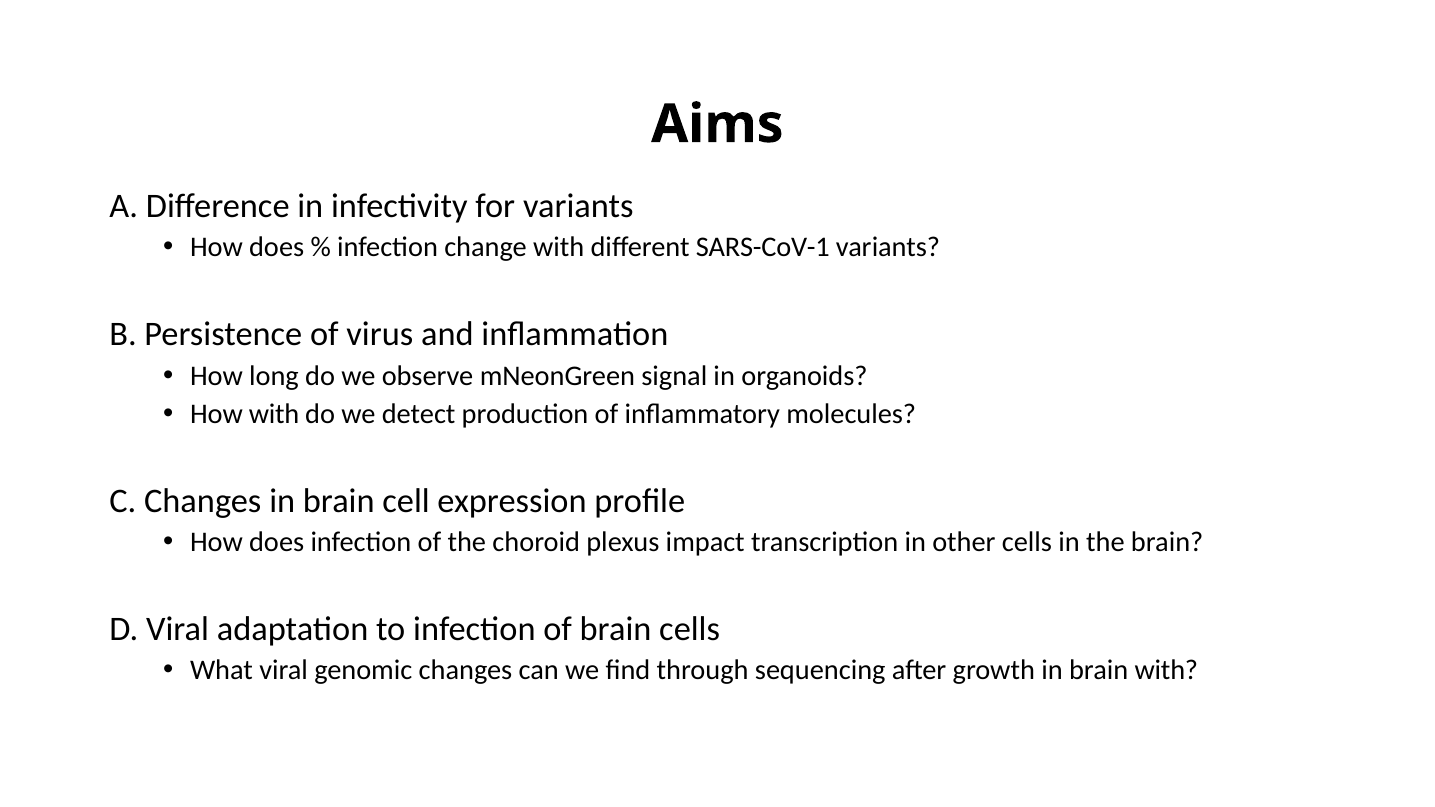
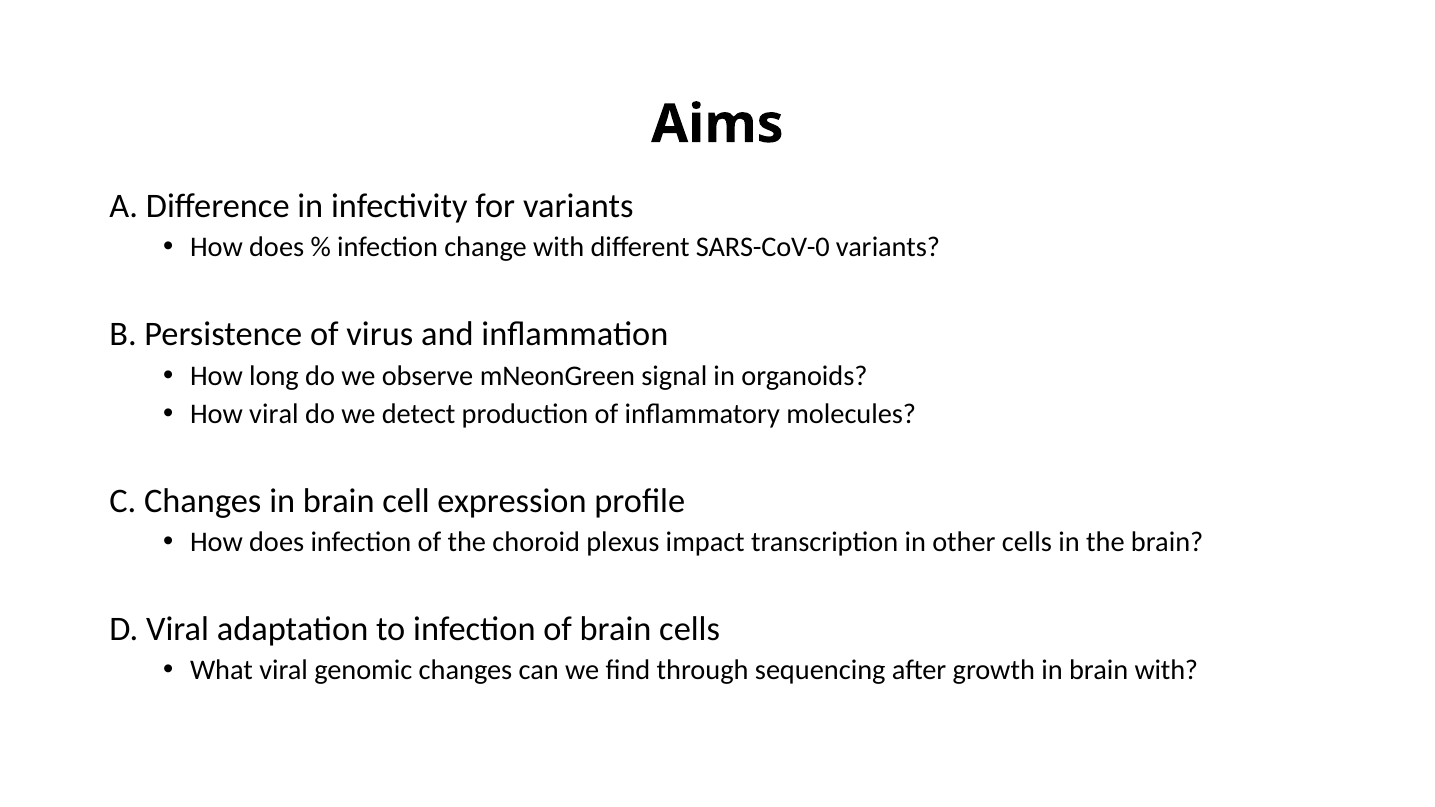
SARS-CoV-1: SARS-CoV-1 -> SARS-CoV-0
How with: with -> viral
